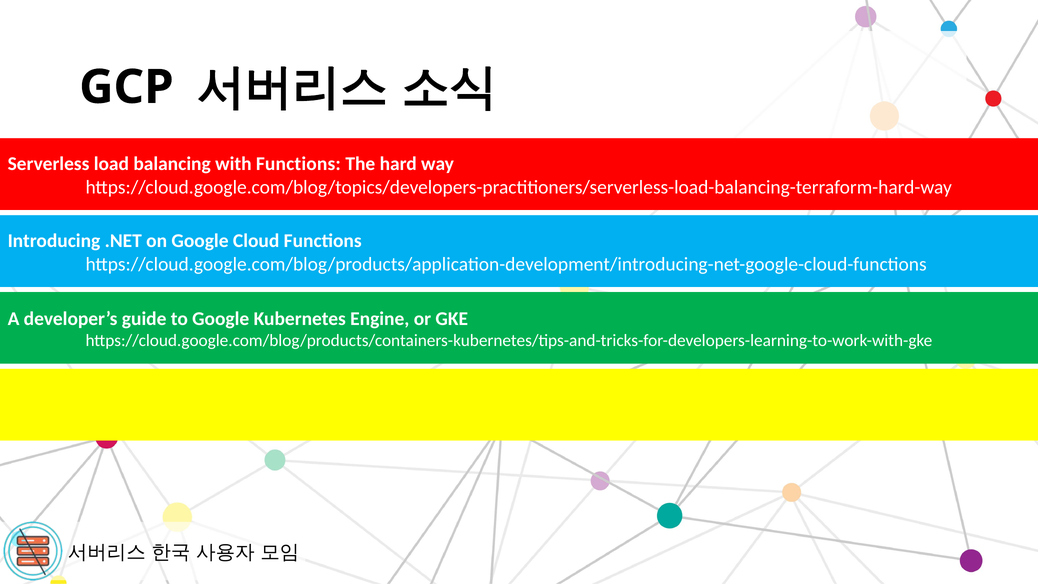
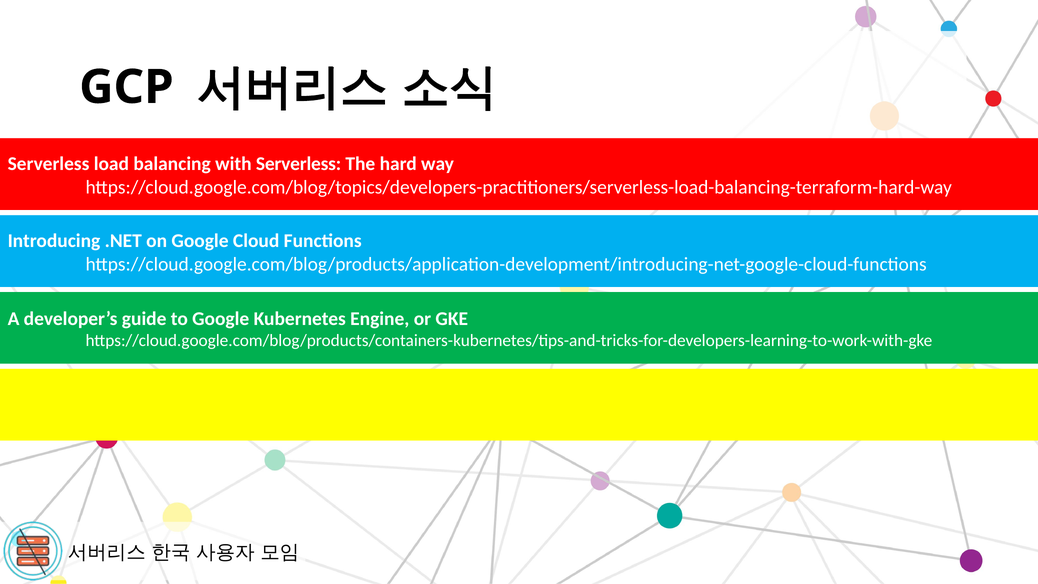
with Functions: Functions -> Serverless
